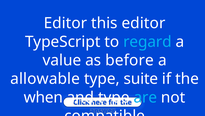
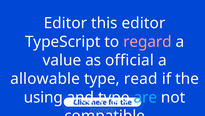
regard colour: light blue -> pink
before: before -> official
suite: suite -> read
when: when -> using
